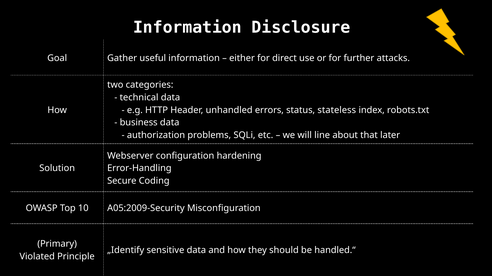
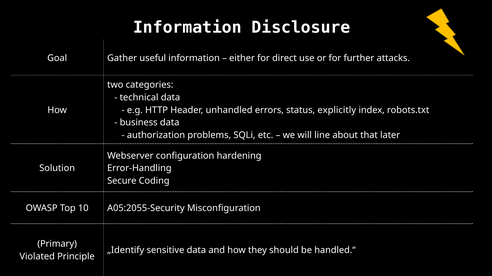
stateless: stateless -> explicitly
A05:2009-Security: A05:2009-Security -> A05:2055-Security
